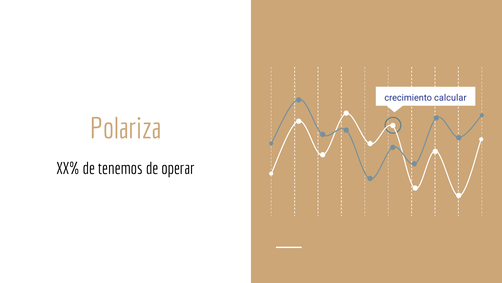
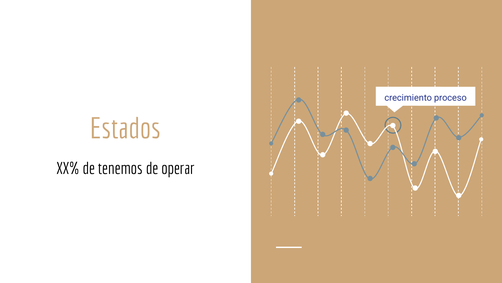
calcular: calcular -> proceso
Polariza: Polariza -> Estados
